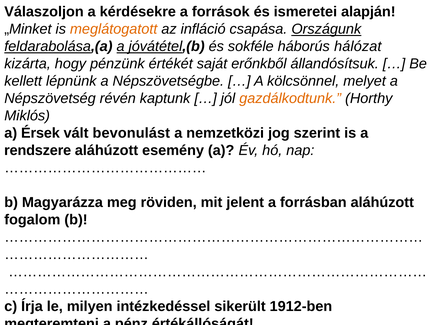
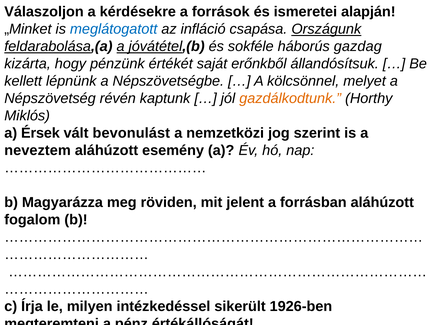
meglátogatott colour: orange -> blue
hálózat: hálózat -> gazdag
rendszere: rendszere -> neveztem
1912-ben: 1912-ben -> 1926-ben
